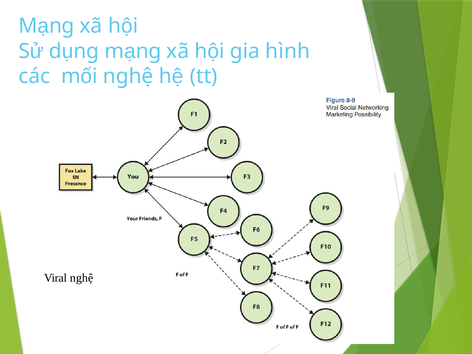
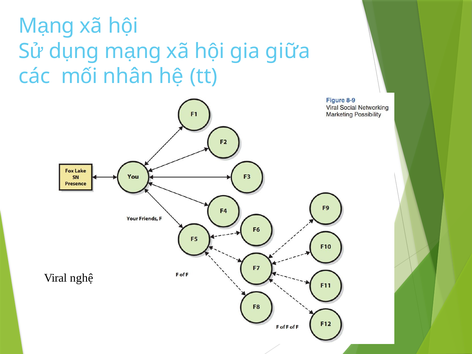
hình: hình -> giữa
nghệ at (128, 76): nghệ -> nhân
